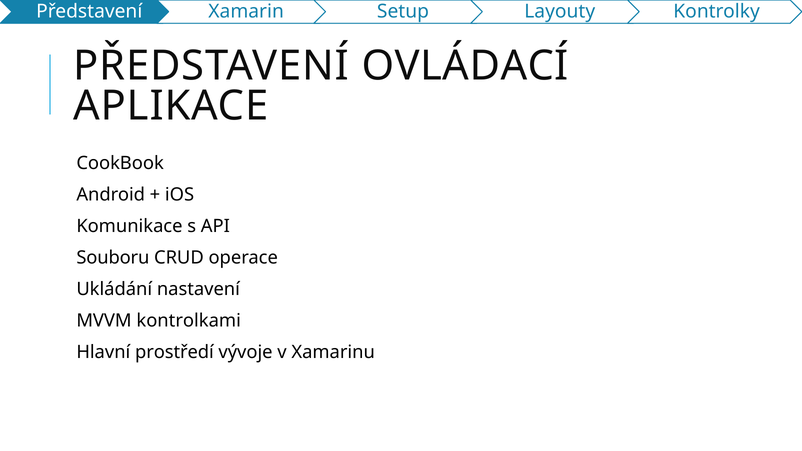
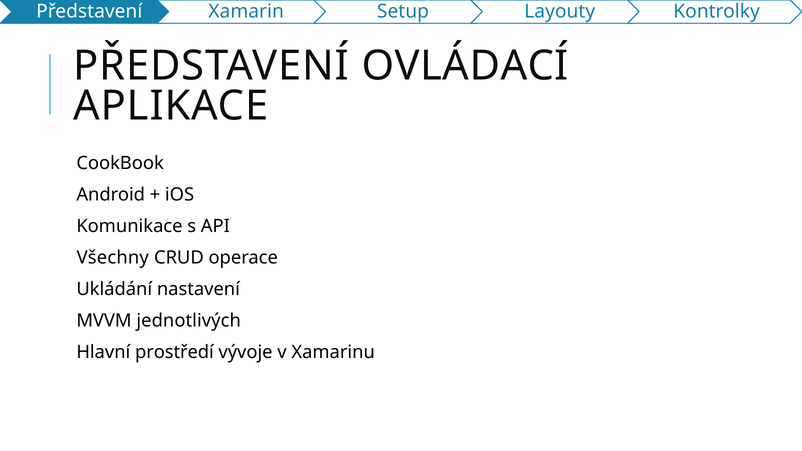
Souboru: Souboru -> Všechny
kontrolkami: kontrolkami -> jednotlivých
